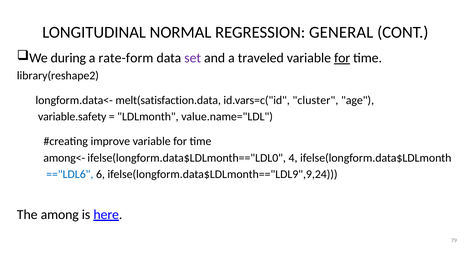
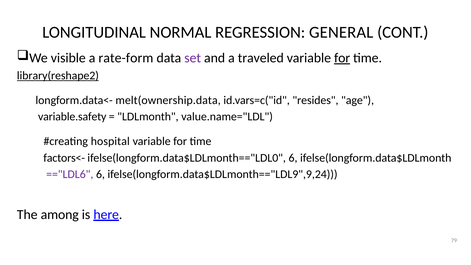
during: during -> visible
library(reshape2 underline: none -> present
melt(satisfaction.data: melt(satisfaction.data -> melt(ownership.data
cluster: cluster -> resides
improve: improve -> hospital
among<-: among<- -> factors<-
ifelse(longform.data$LDLmonth=="LDL0 4: 4 -> 6
=="LDL6 colour: blue -> purple
